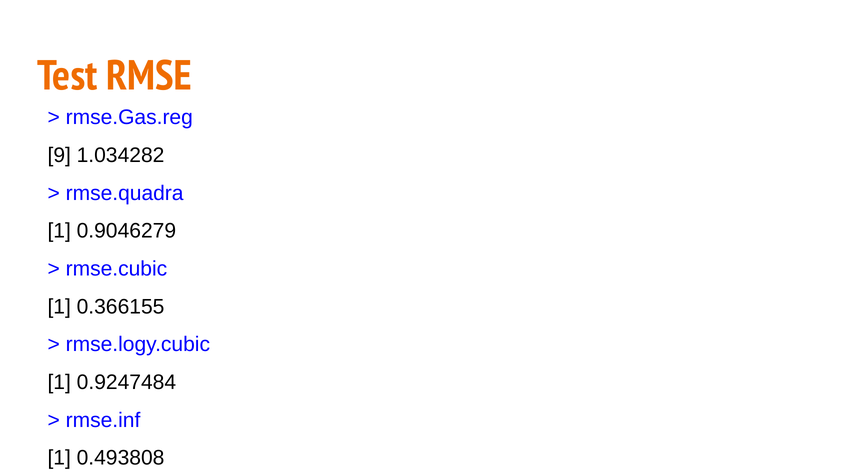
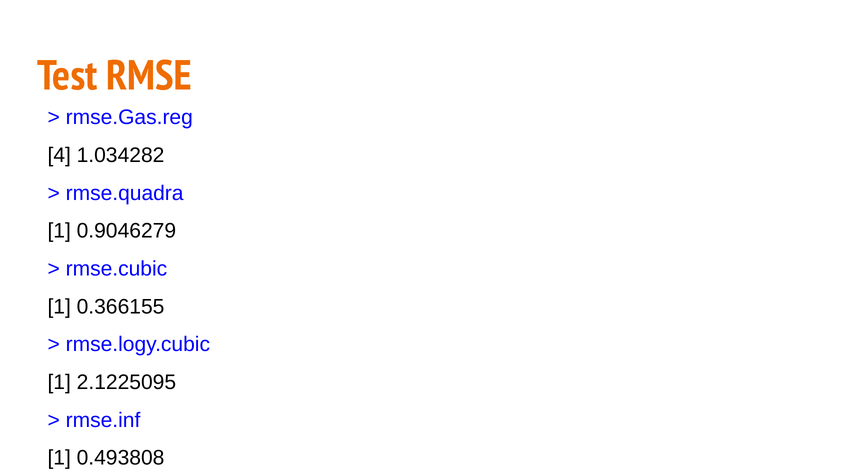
9: 9 -> 4
0.9247484: 0.9247484 -> 2.1225095
